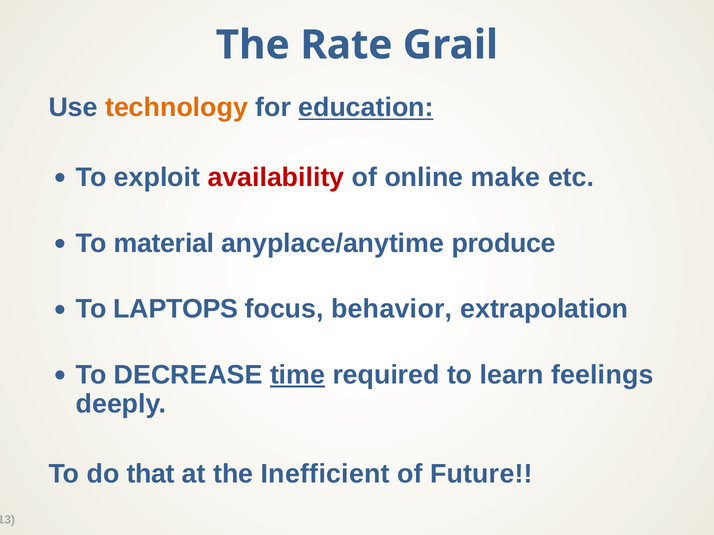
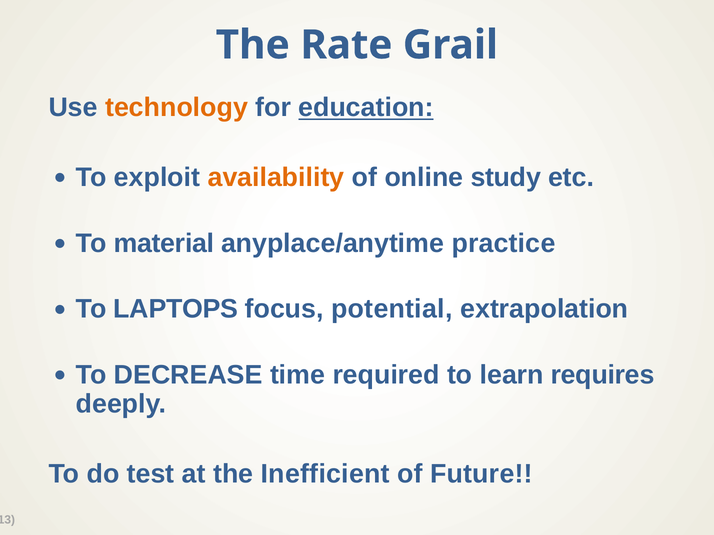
availability colour: red -> orange
make: make -> study
produce: produce -> practice
behavior: behavior -> potential
time underline: present -> none
feelings: feelings -> requires
that: that -> test
